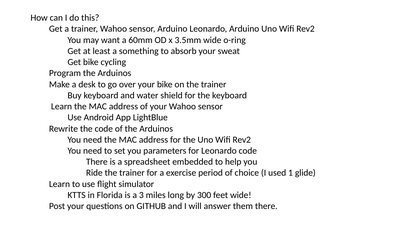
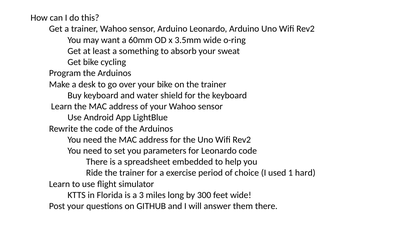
glide: glide -> hard
